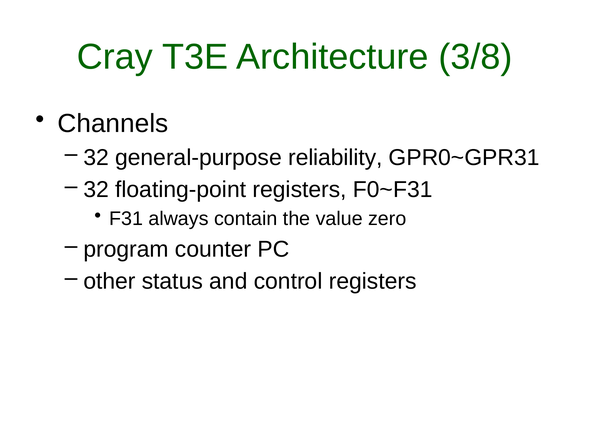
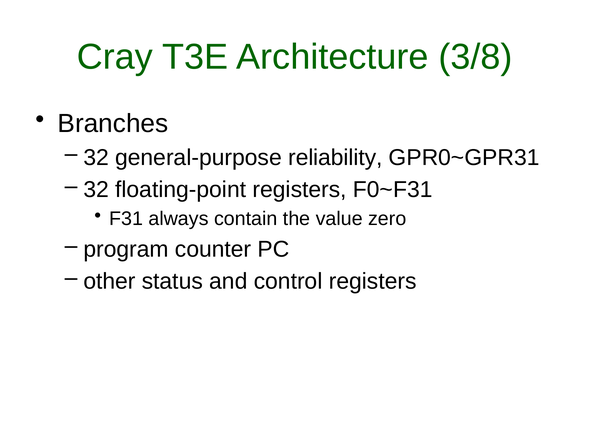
Channels: Channels -> Branches
